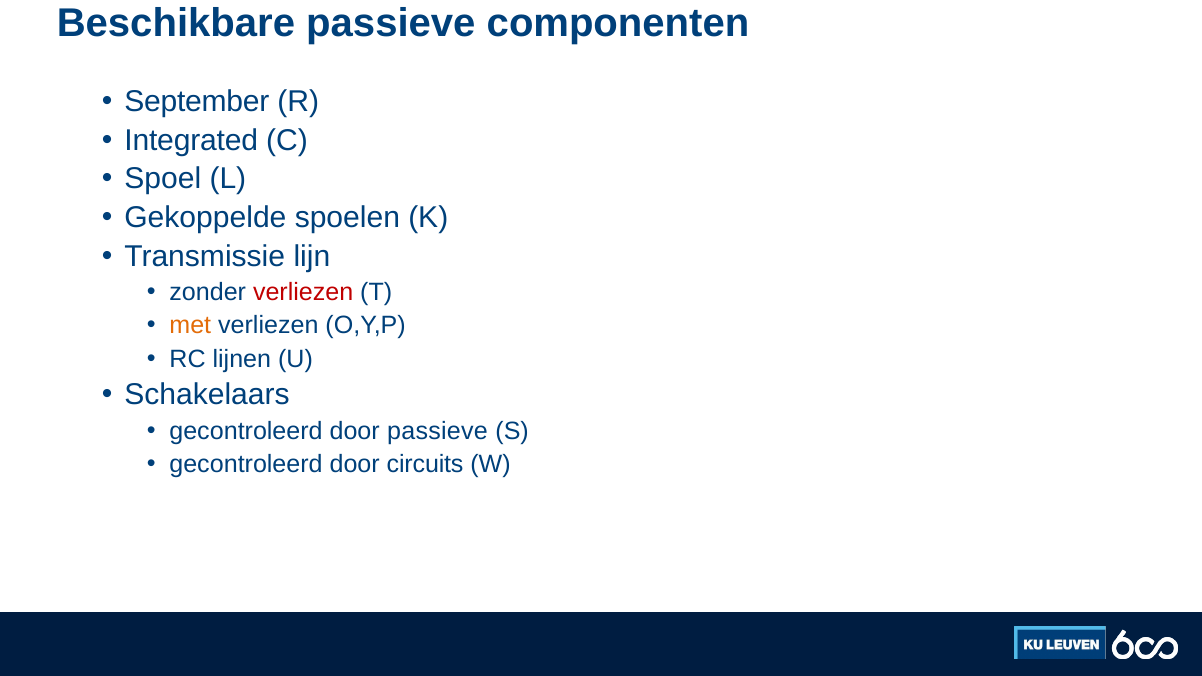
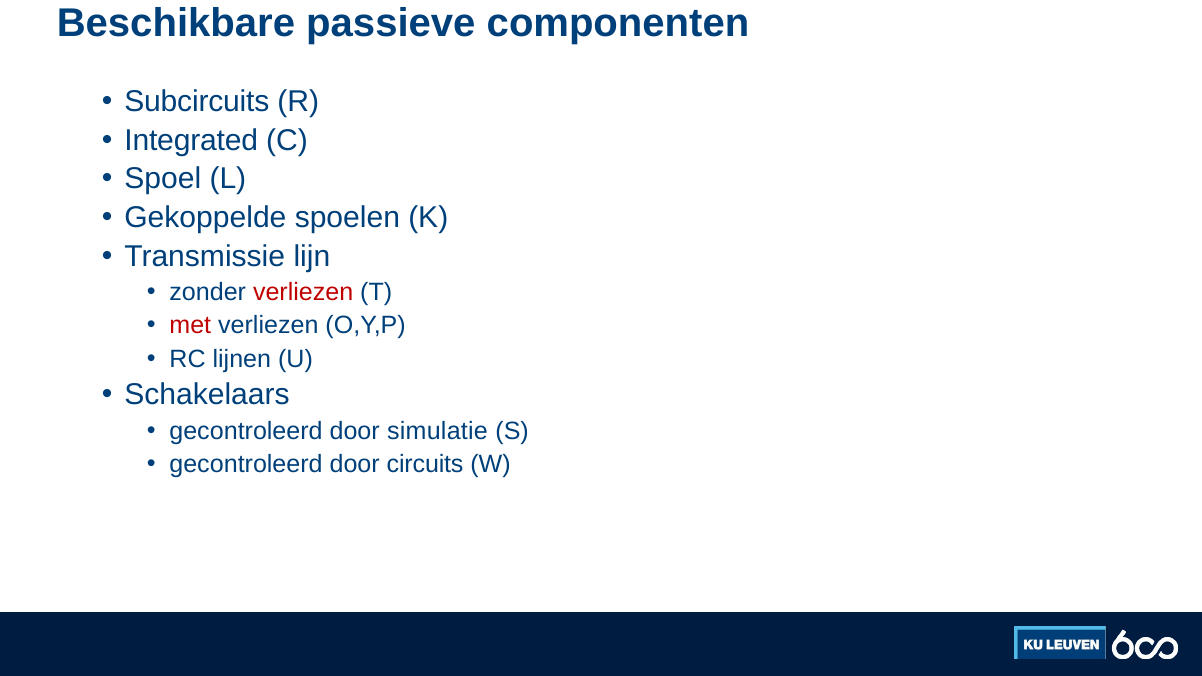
September: September -> Subcircuits
met colour: orange -> red
door passieve: passieve -> simulatie
